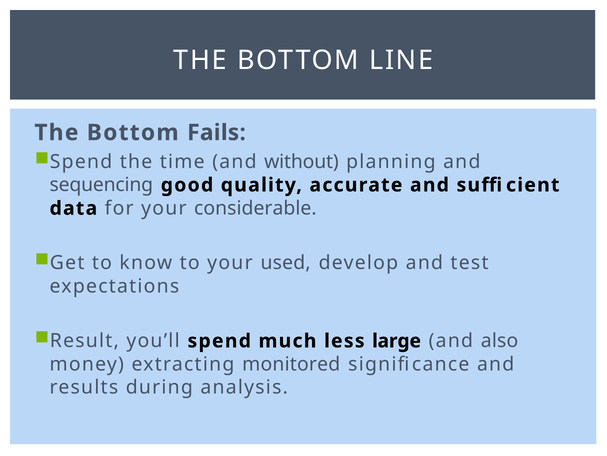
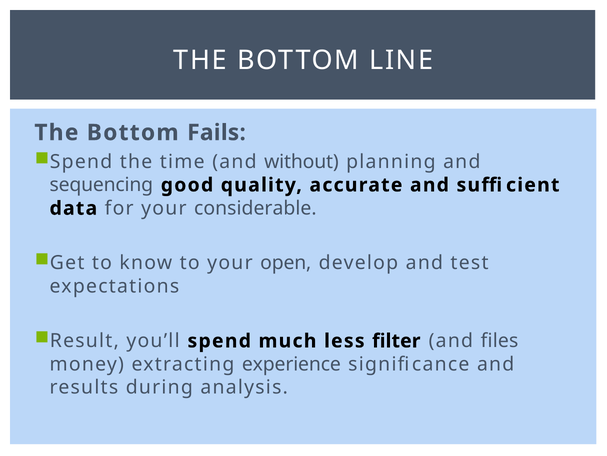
used: used -> open
large: large -> filter
also: also -> files
monitored: monitored -> experience
